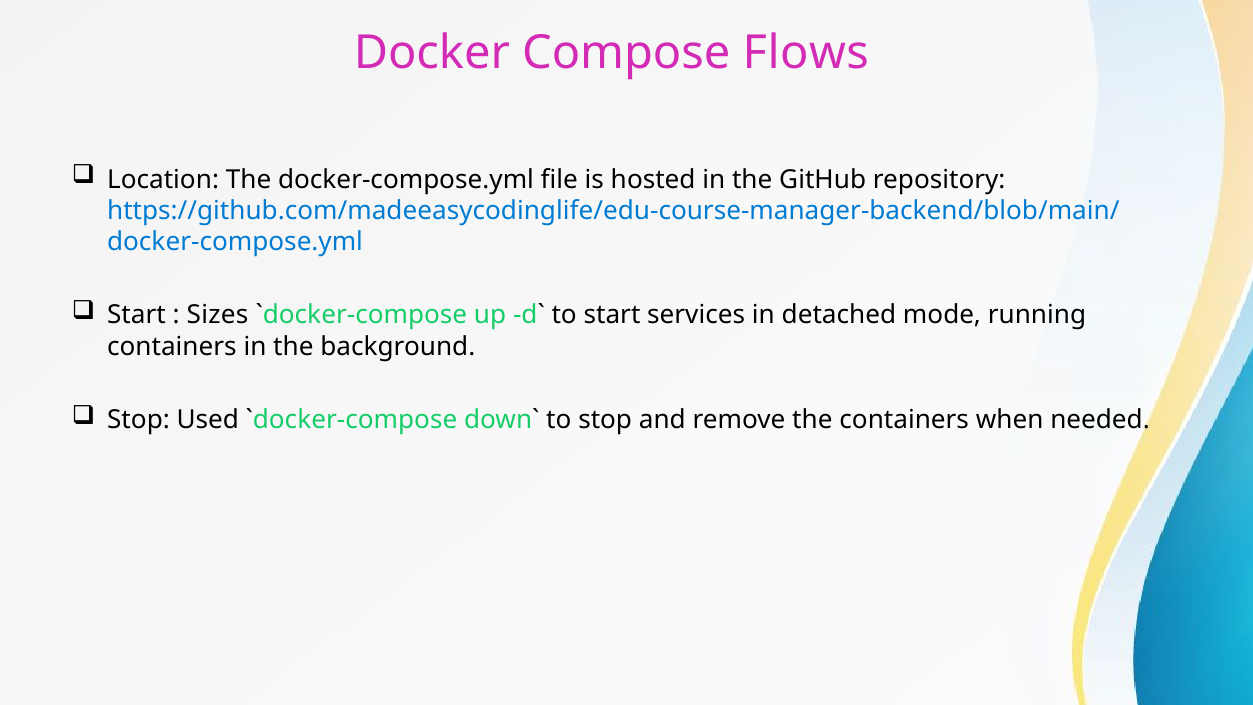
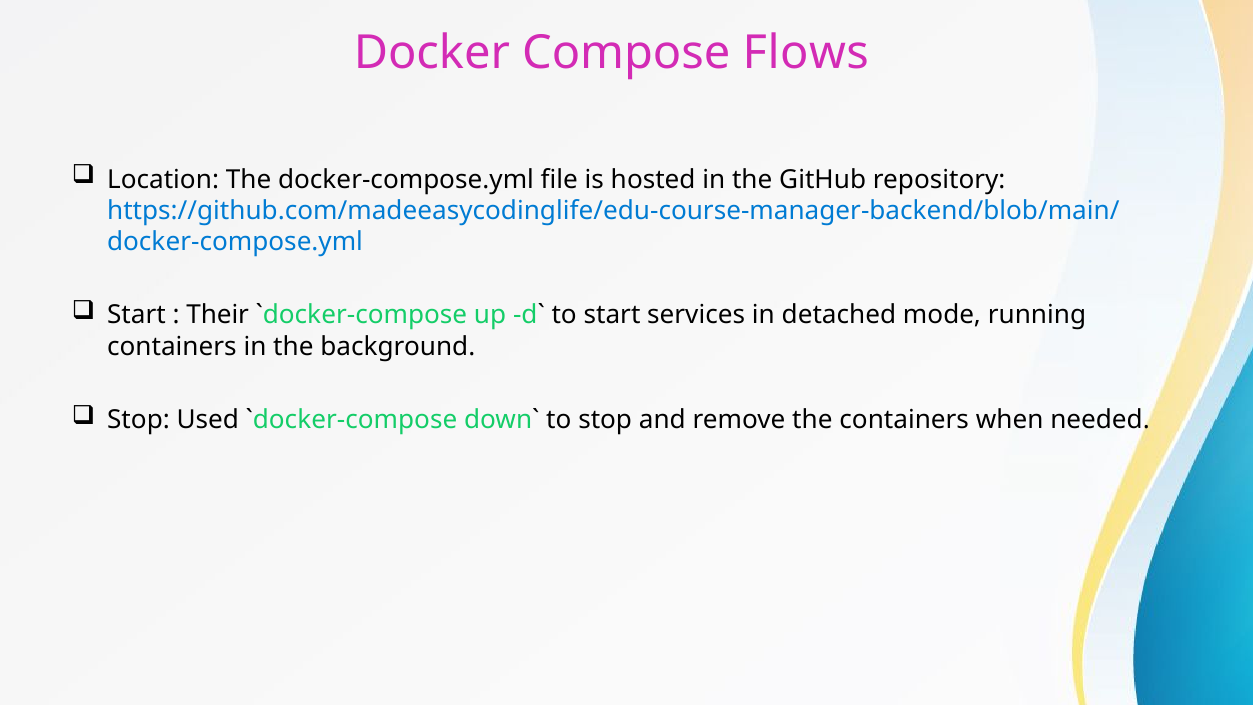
Sizes: Sizes -> Their
